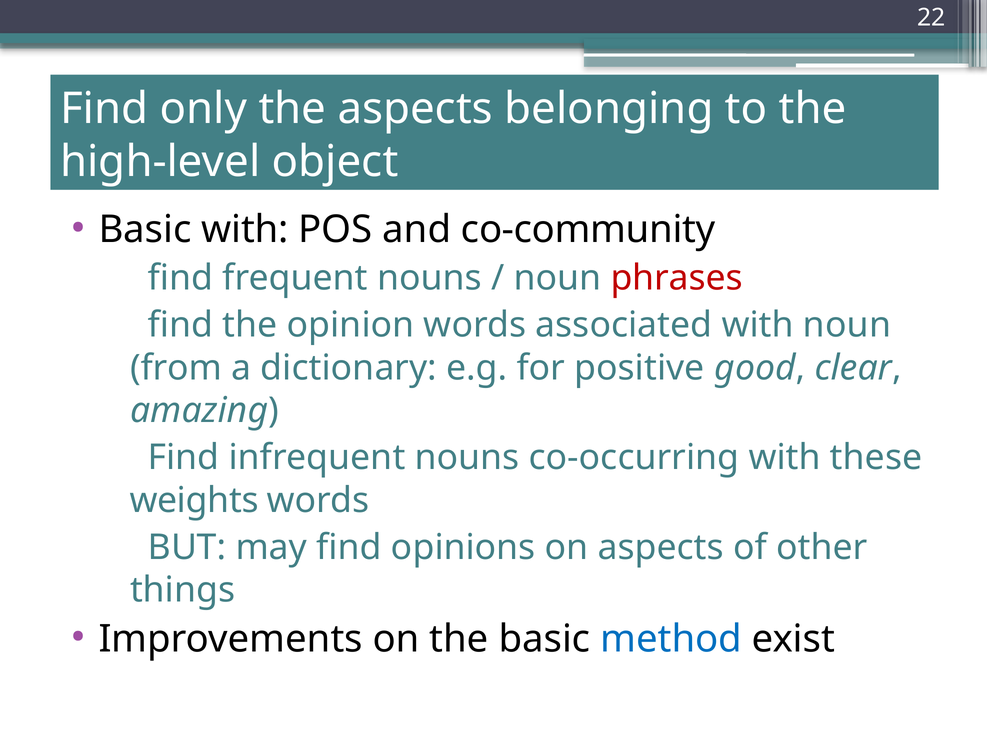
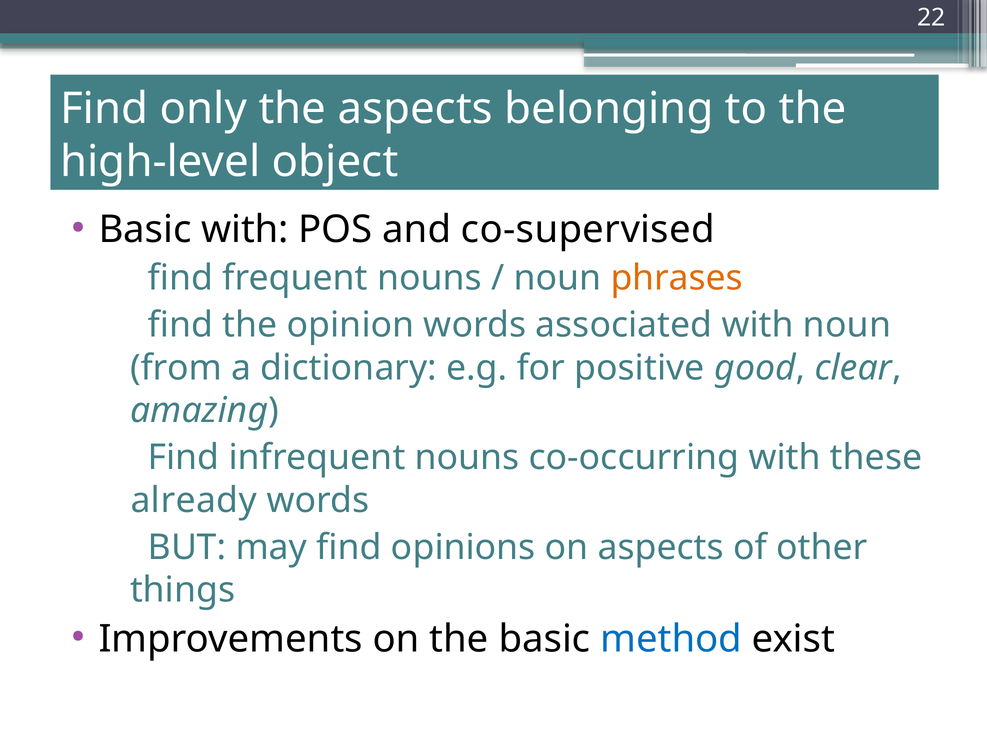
co-community: co-community -> co-supervised
phrases colour: red -> orange
weights: weights -> already
